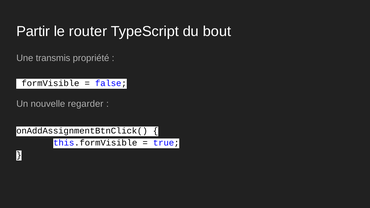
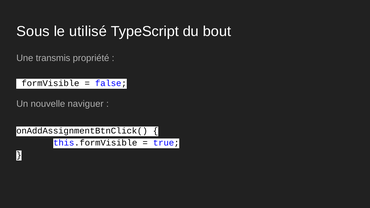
Partir: Partir -> Sous
router: router -> utilisé
regarder: regarder -> naviguer
